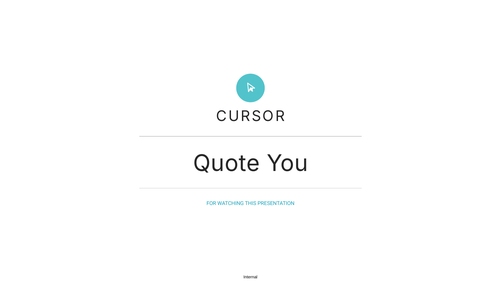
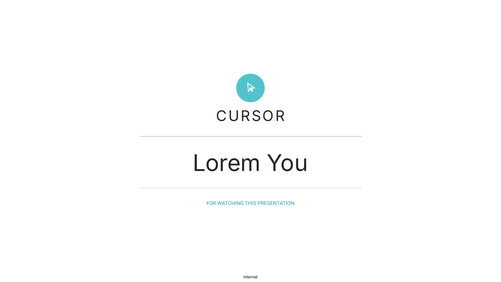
Quote: Quote -> Lorem
